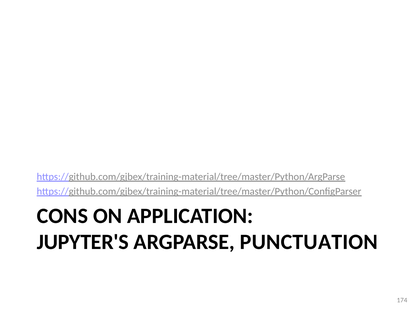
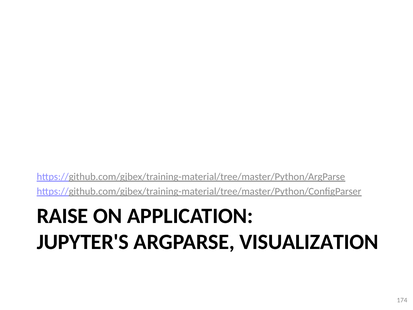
CONS: CONS -> RAISE
PUNCTUATION: PUNCTUATION -> VISUALIZATION
